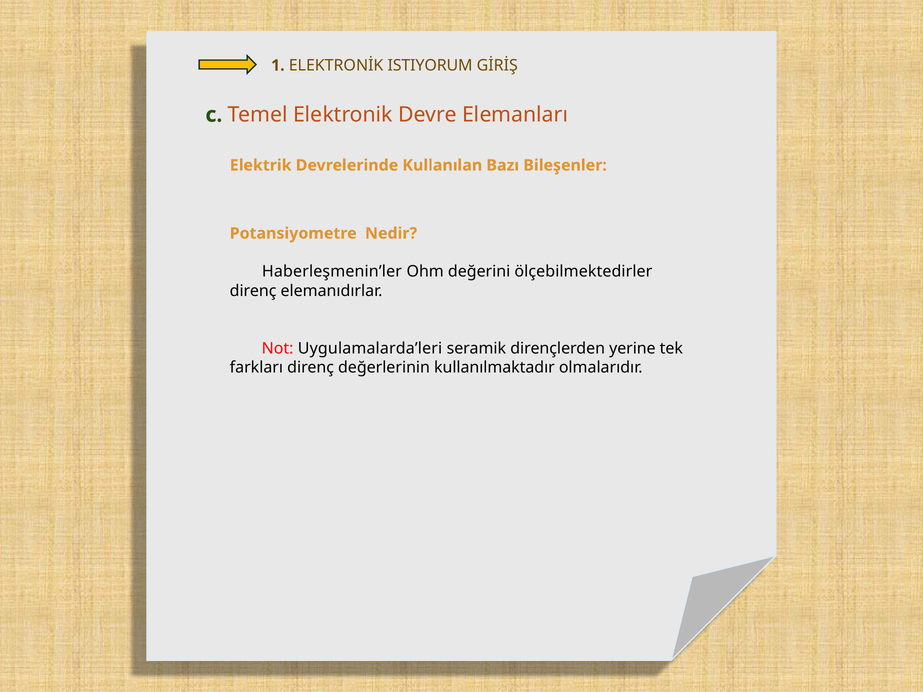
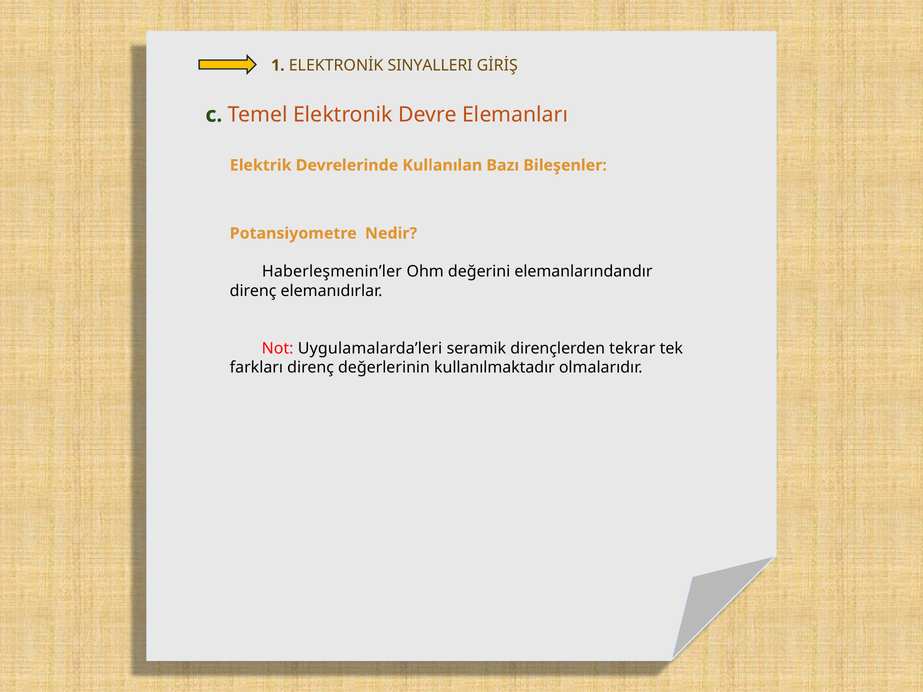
ISTIYORUM: ISTIYORUM -> SINYALLERI
ölçebilmektedirler: ölçebilmektedirler -> elemanlarındandır
yerine: yerine -> tekrar
